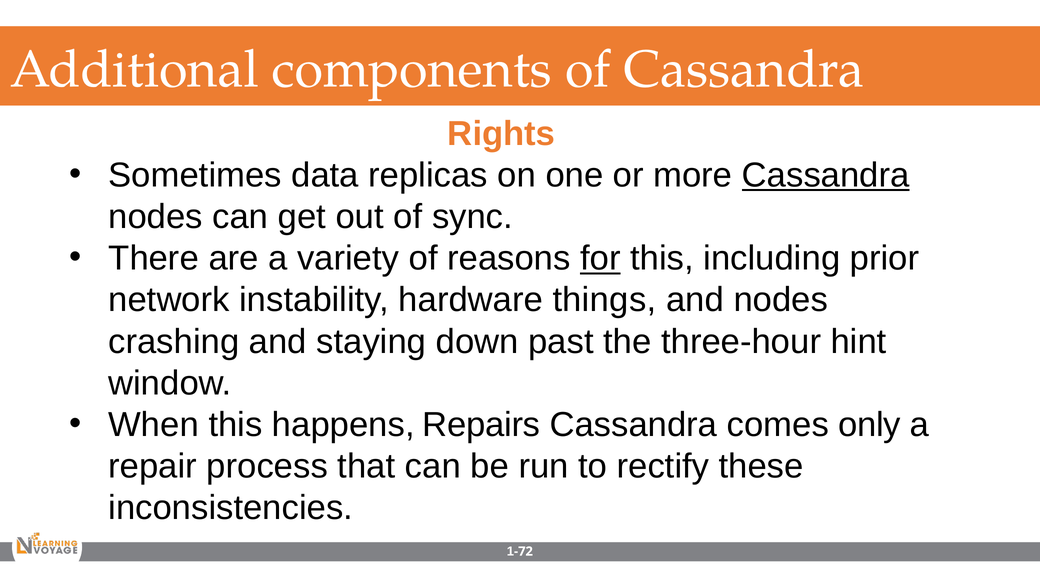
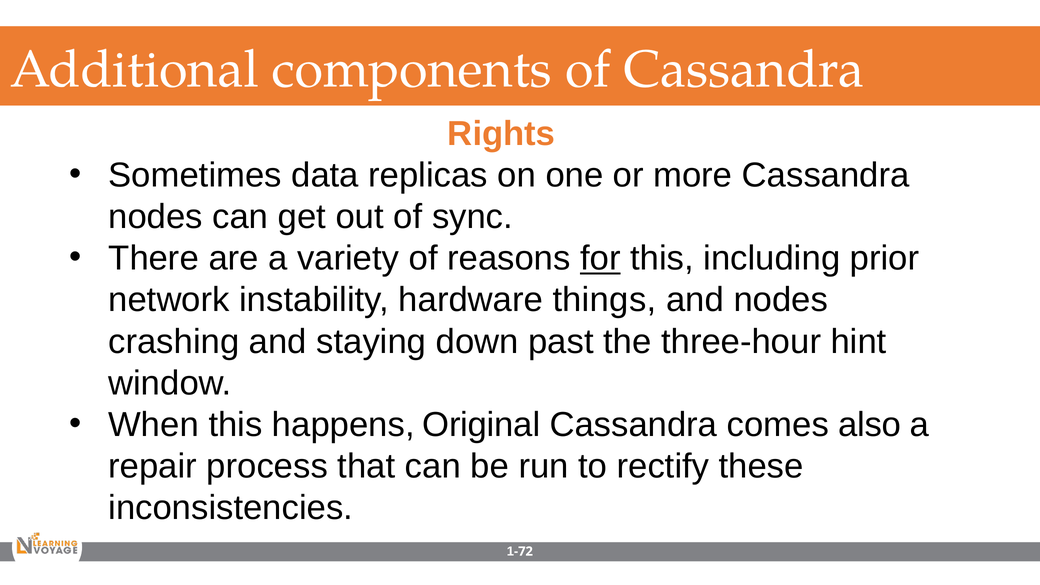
Cassandra at (826, 175) underline: present -> none
Repairs: Repairs -> Original
only: only -> also
